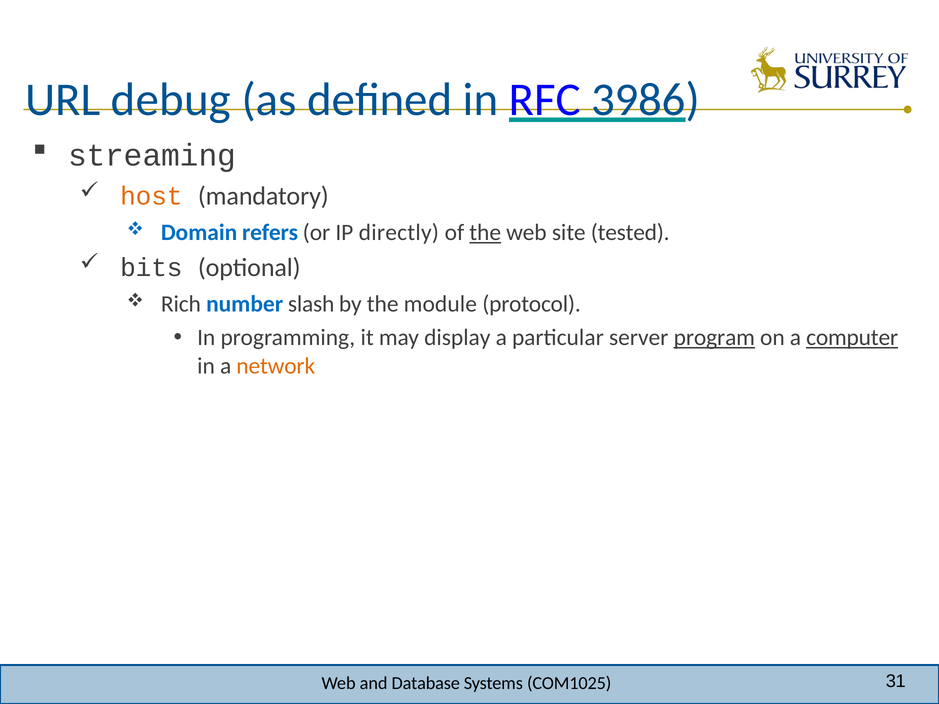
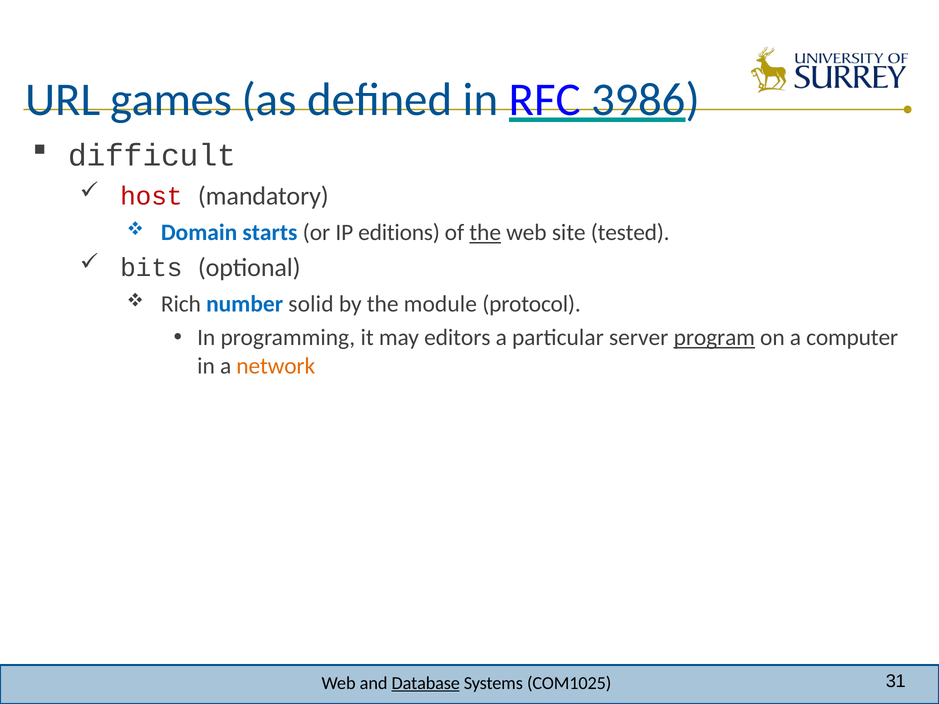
debug: debug -> games
streaming: streaming -> difficult
host colour: orange -> red
refers: refers -> starts
directly: directly -> editions
slash: slash -> solid
display: display -> editors
computer underline: present -> none
Database underline: none -> present
